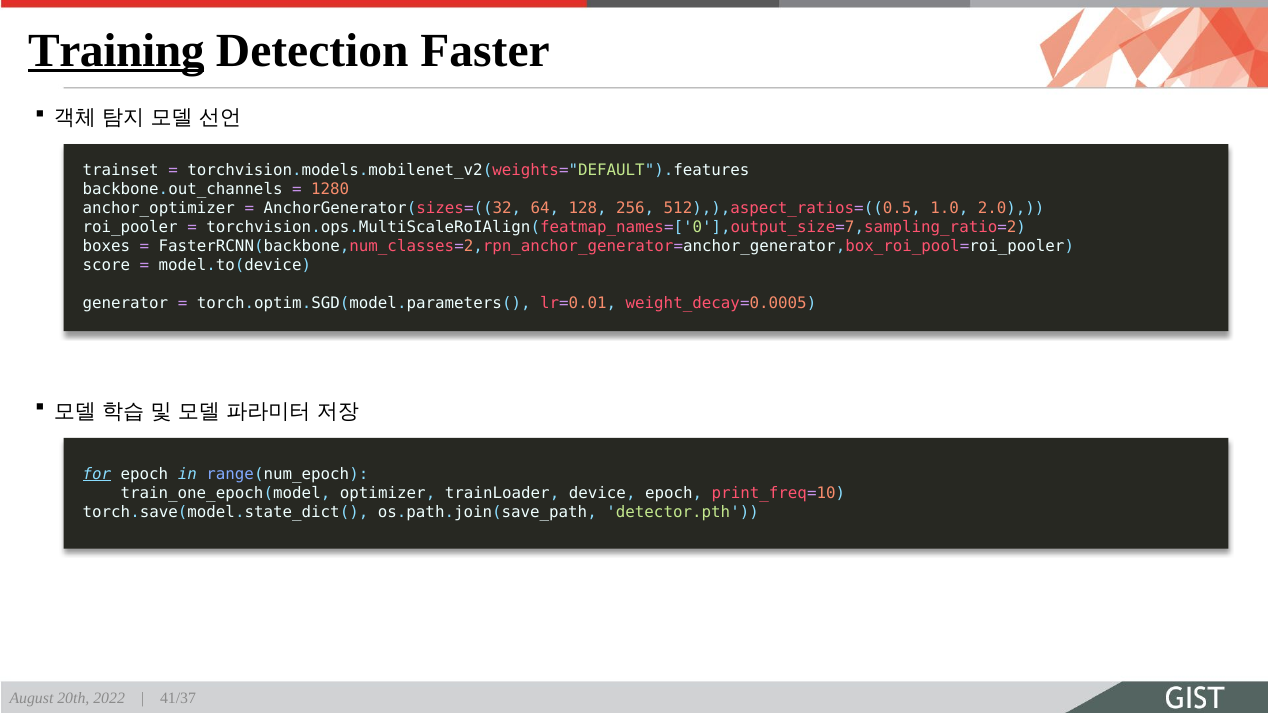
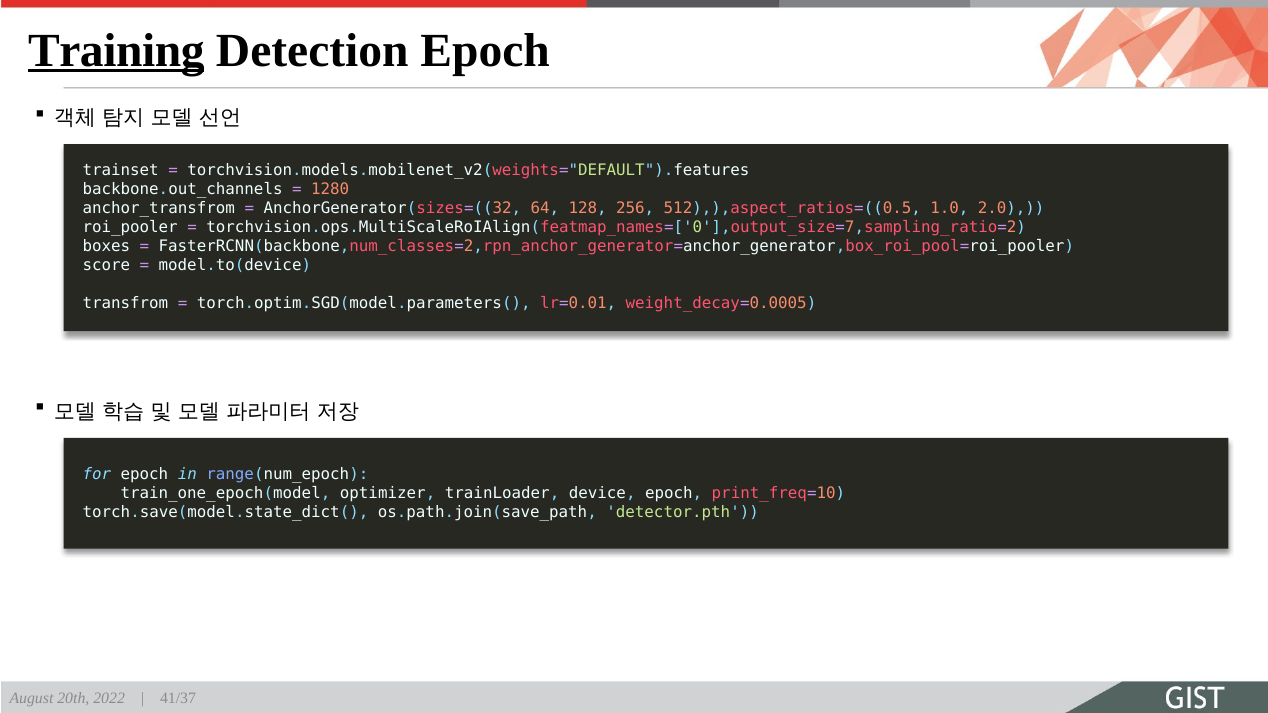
Detection Faster: Faster -> Epoch
anchor_optimizer: anchor_optimizer -> anchor_transfrom
generator: generator -> transfrom
for underline: present -> none
